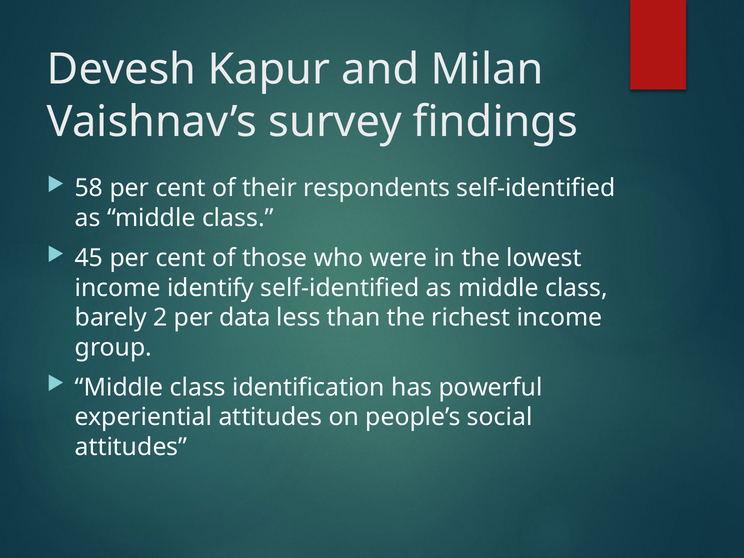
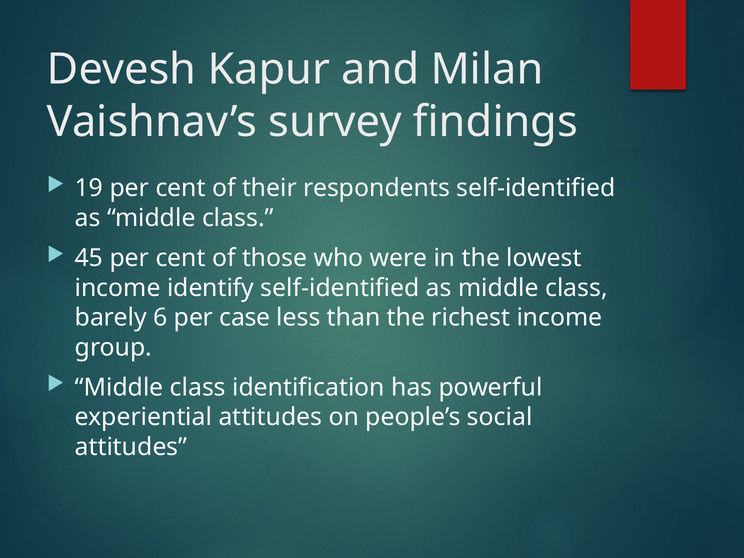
58: 58 -> 19
2: 2 -> 6
data: data -> case
